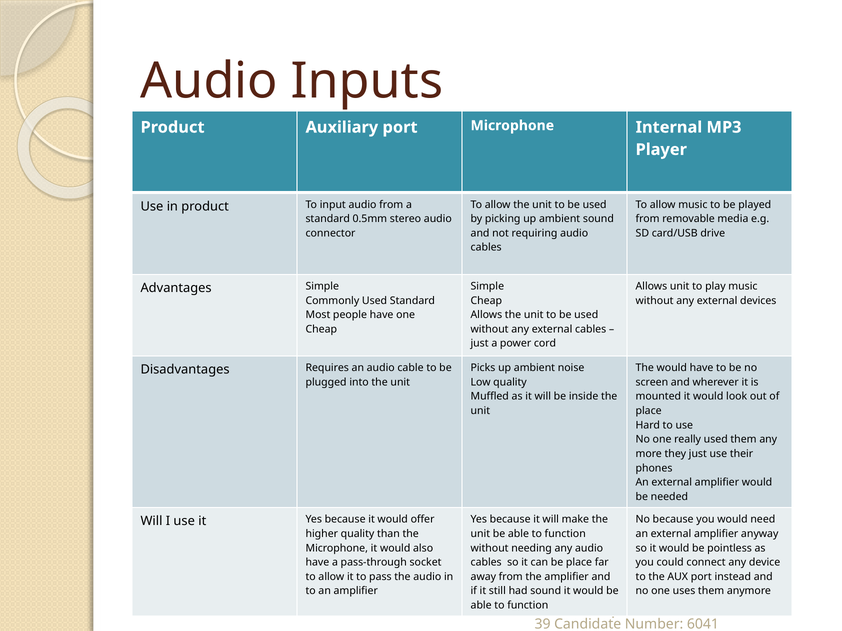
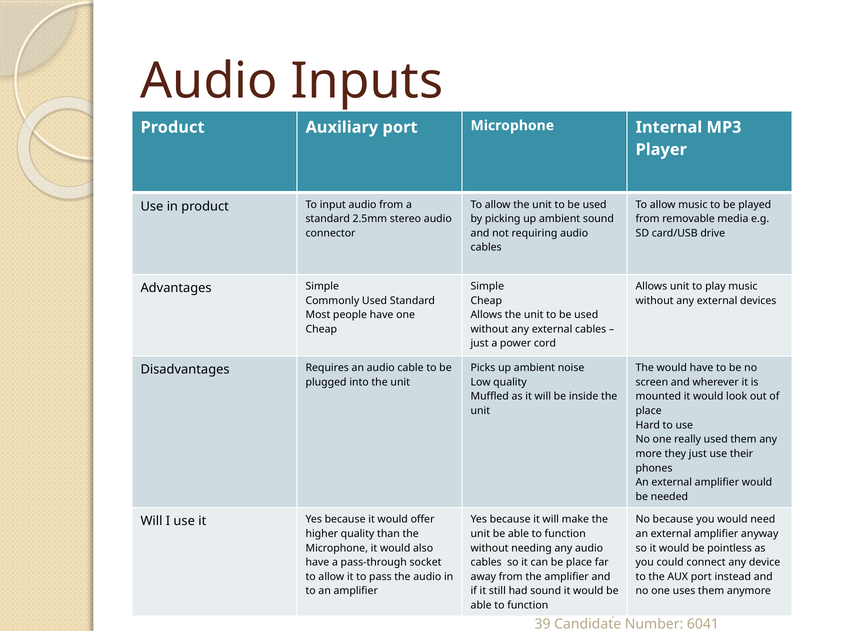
0.5mm: 0.5mm -> 2.5mm
